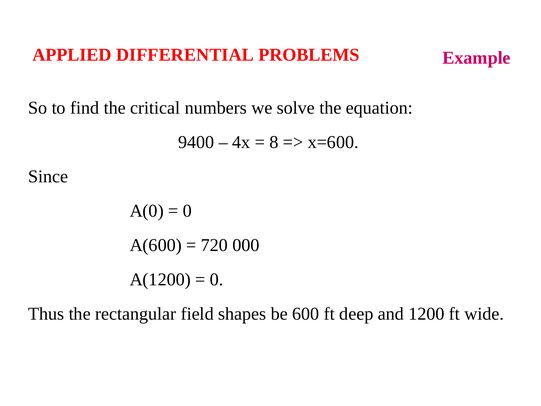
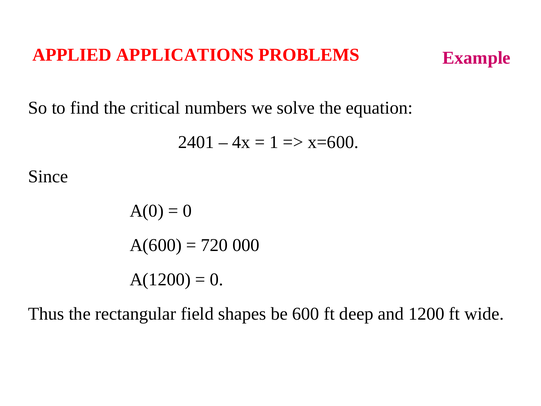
DIFFERENTIAL: DIFFERENTIAL -> APPLICATIONS
9400: 9400 -> 2401
8: 8 -> 1
